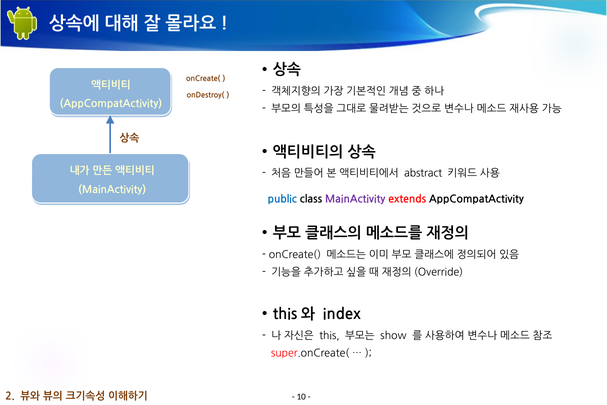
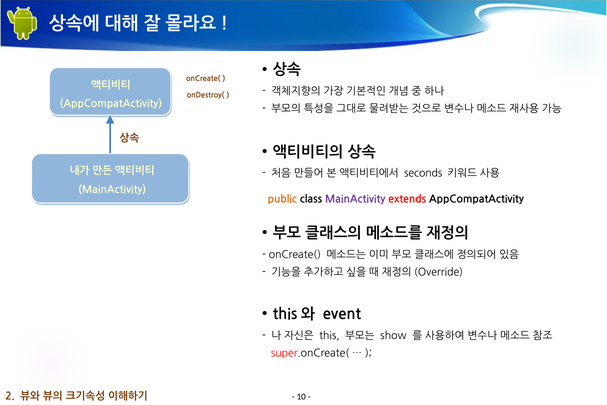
abstract: abstract -> seconds
public colour: blue -> orange
index: index -> event
